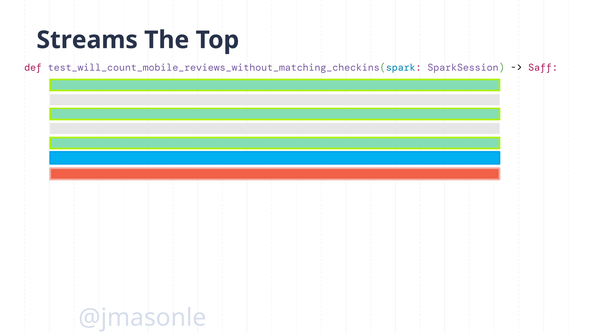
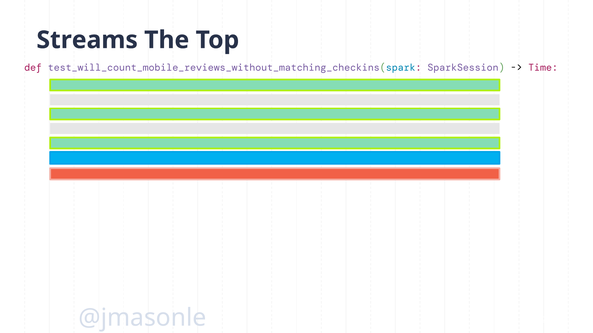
Saff: Saff -> Time
